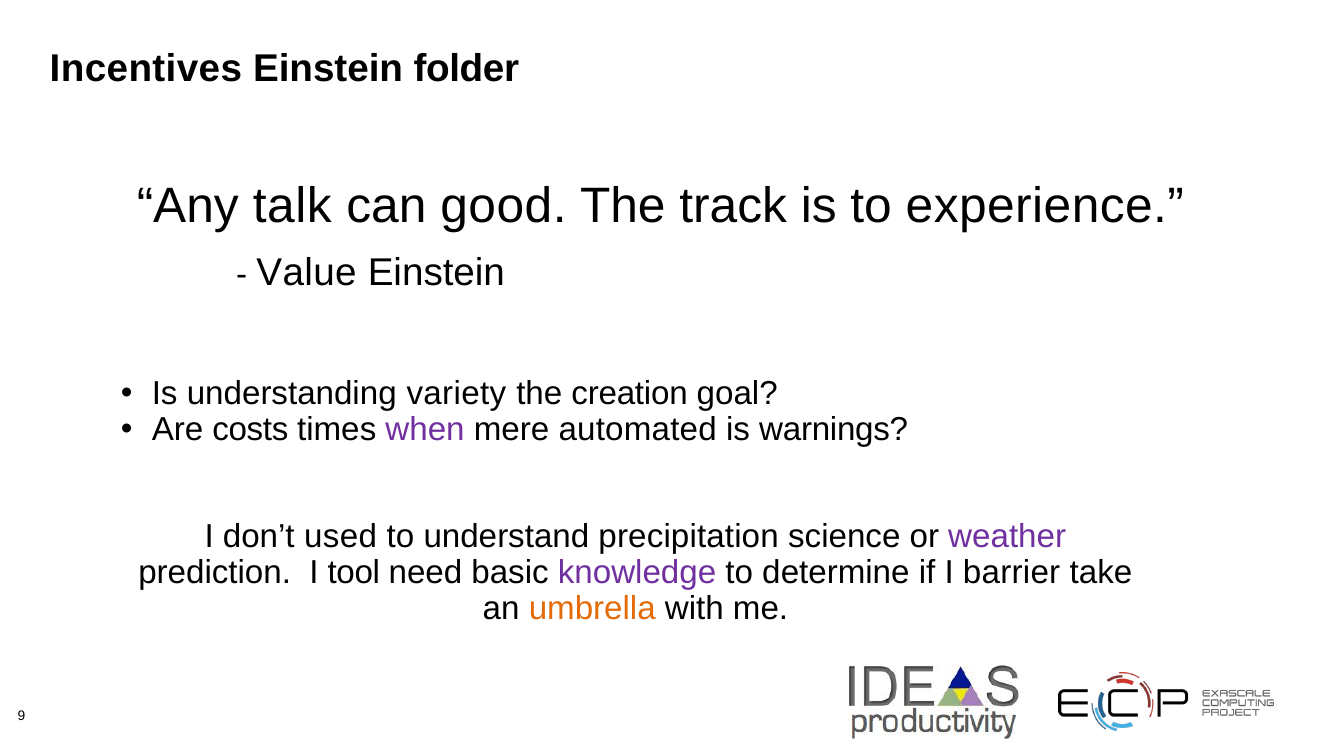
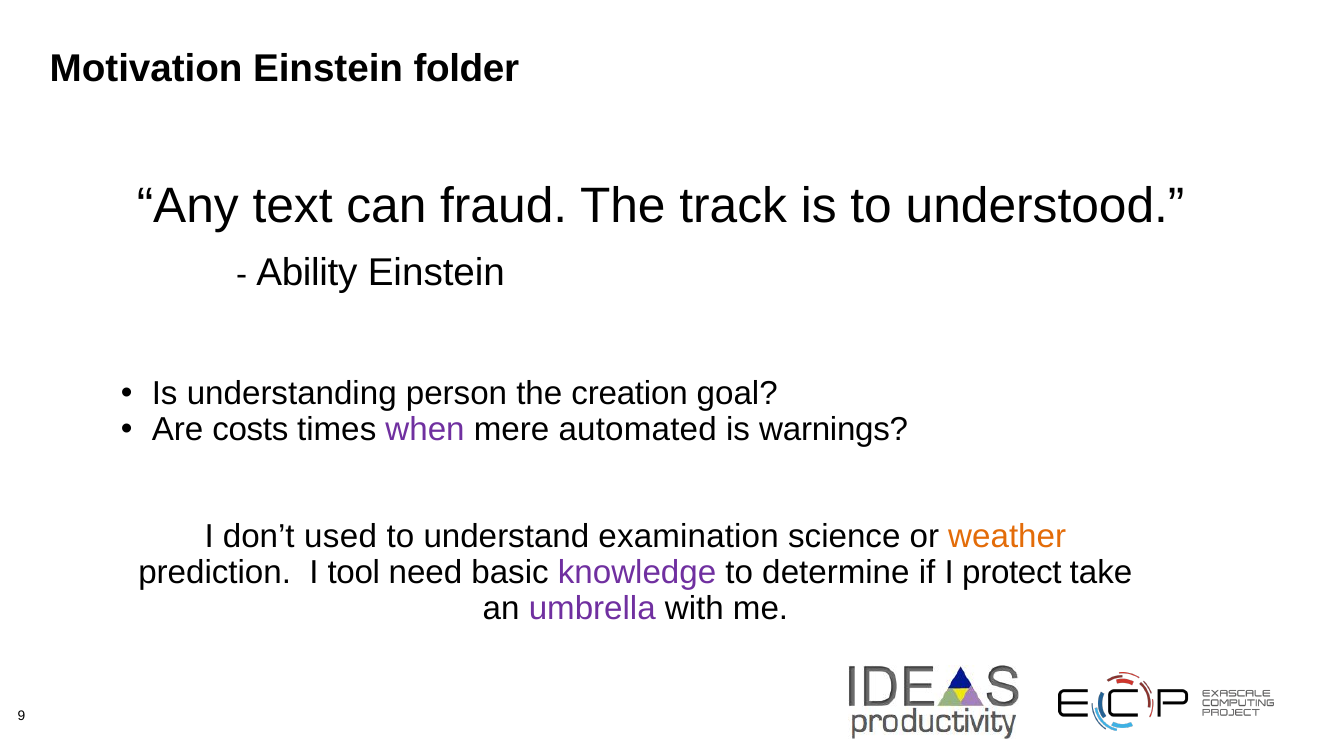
Incentives: Incentives -> Motivation
talk: talk -> text
good: good -> fraud
experience: experience -> understood
Value: Value -> Ability
variety: variety -> person
precipitation: precipitation -> examination
weather colour: purple -> orange
barrier: barrier -> protect
umbrella colour: orange -> purple
